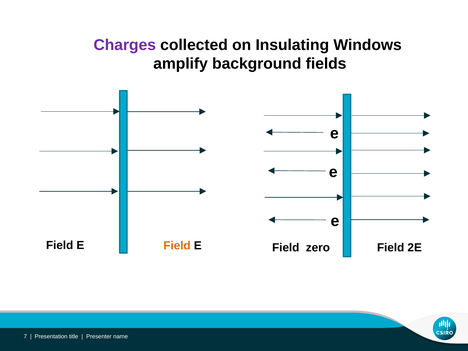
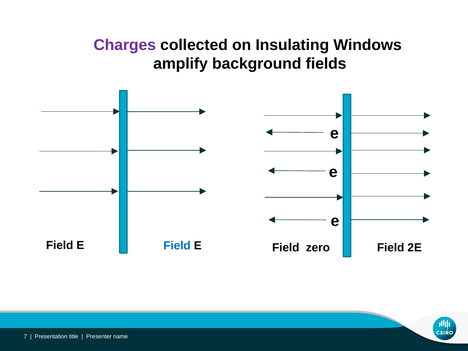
Field at (177, 246) colour: orange -> blue
